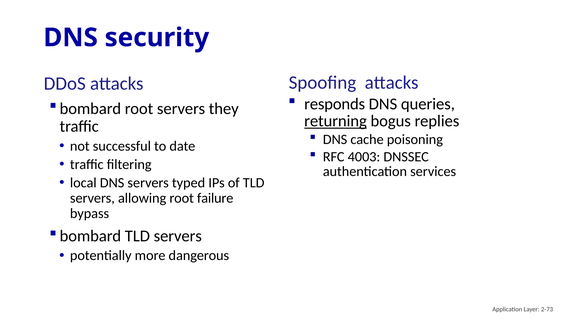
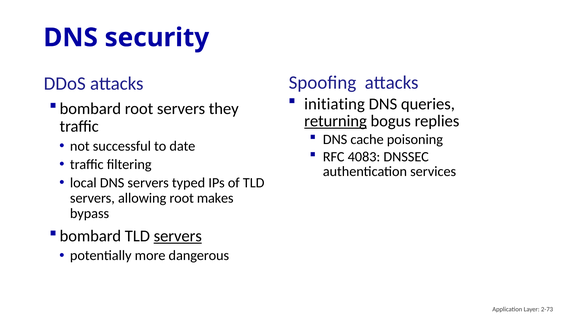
responds: responds -> initiating
4003: 4003 -> 4083
failure: failure -> makes
servers at (178, 236) underline: none -> present
